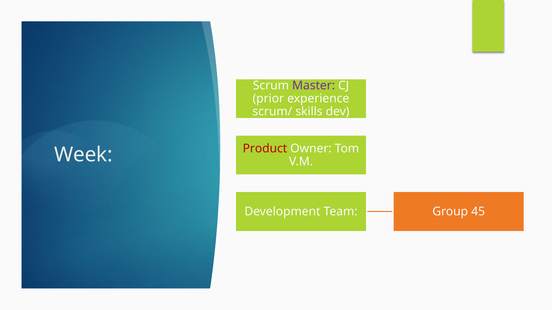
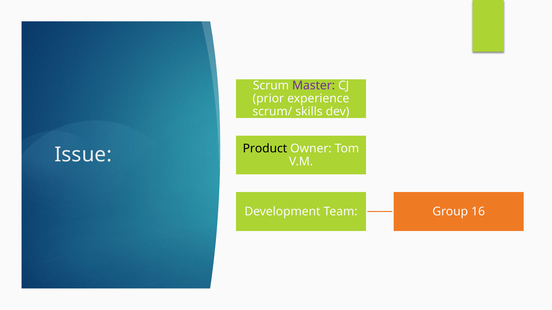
Product colour: red -> black
Week: Week -> Issue
45: 45 -> 16
